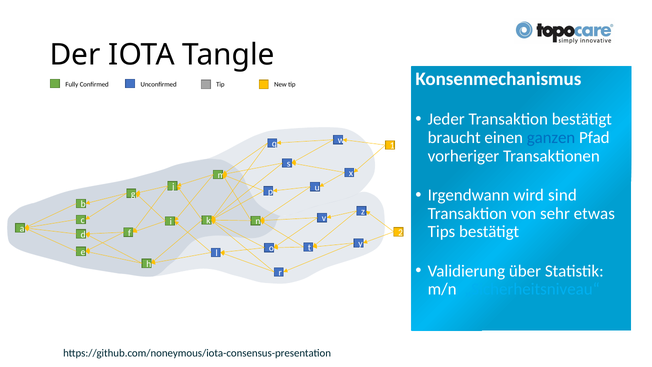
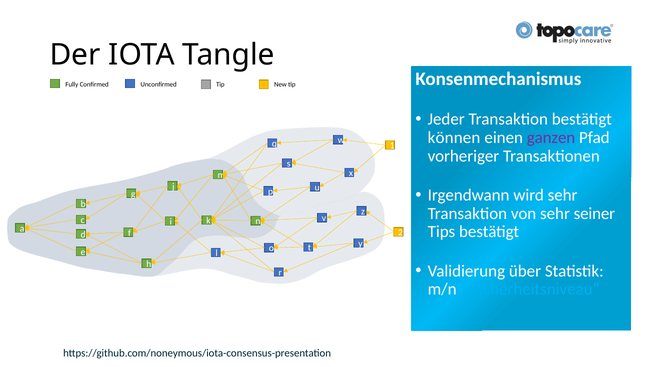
braucht: braucht -> können
ganzen colour: blue -> purple
wird sind: sind -> sehr
etwas: etwas -> seiner
